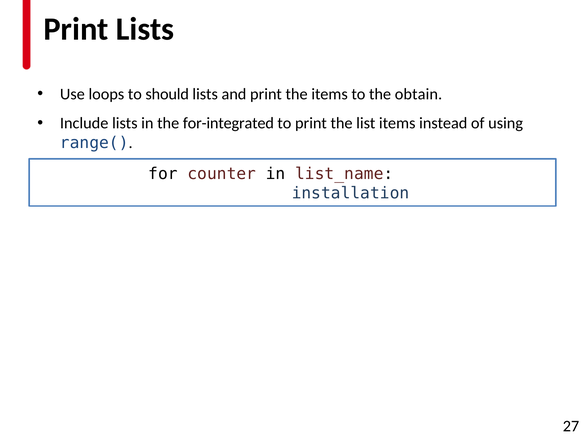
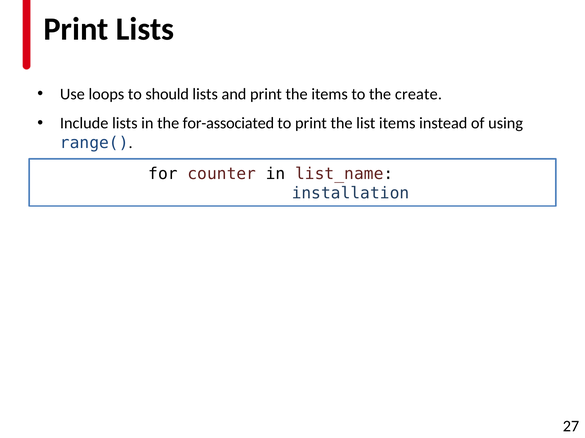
obtain: obtain -> create
for-integrated: for-integrated -> for-associated
